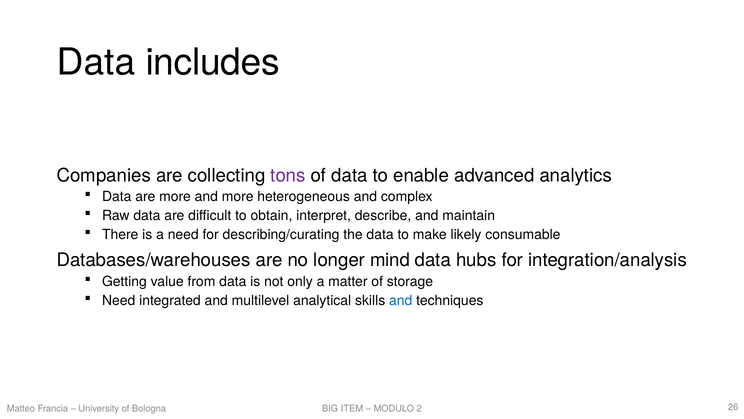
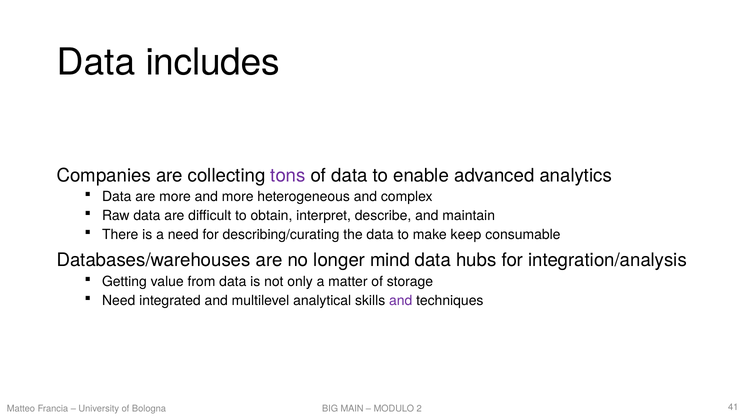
likely: likely -> keep
and at (401, 300) colour: blue -> purple
ITEM: ITEM -> MAIN
26: 26 -> 41
